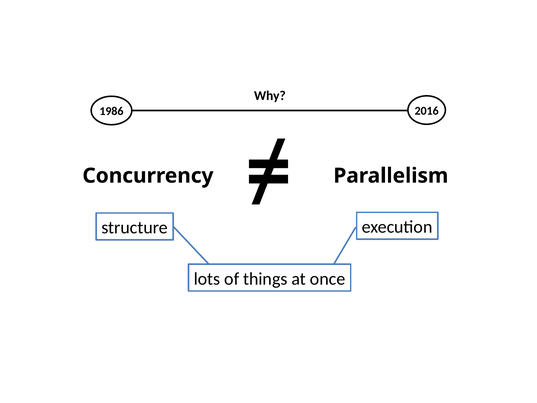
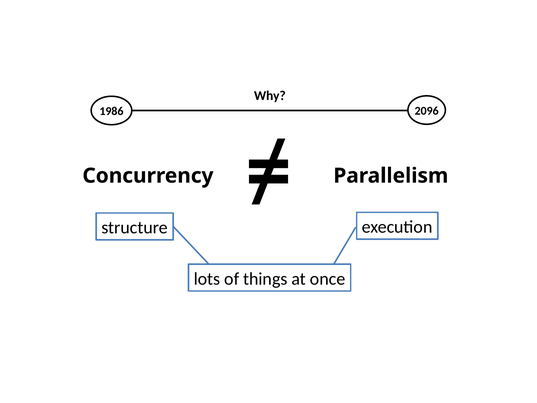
2016: 2016 -> 2096
